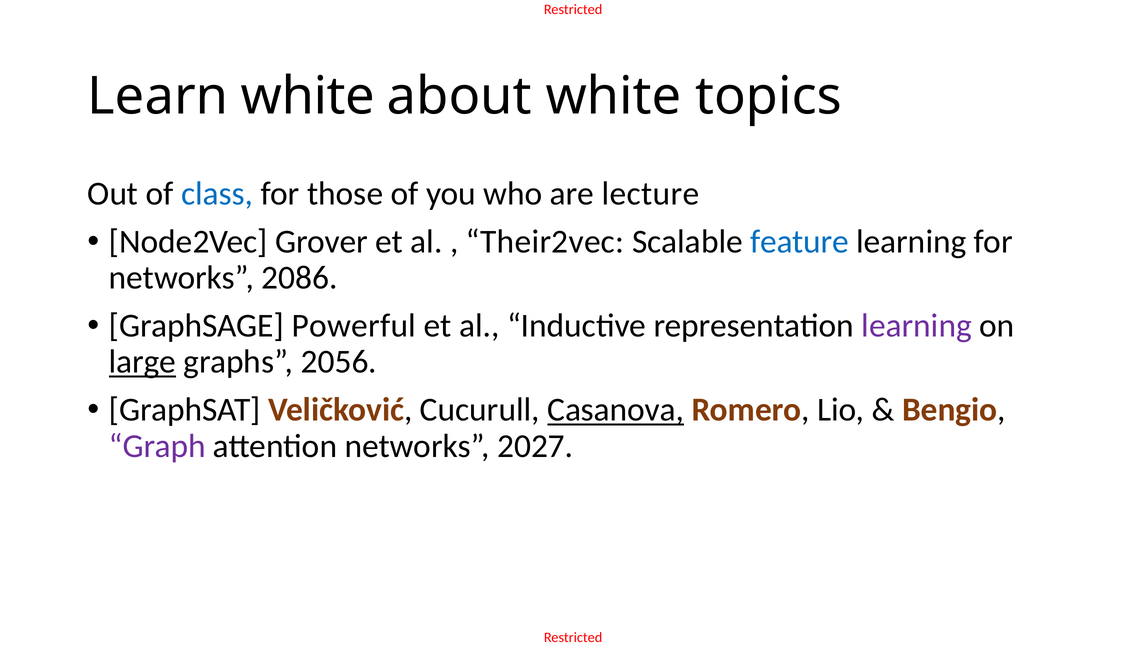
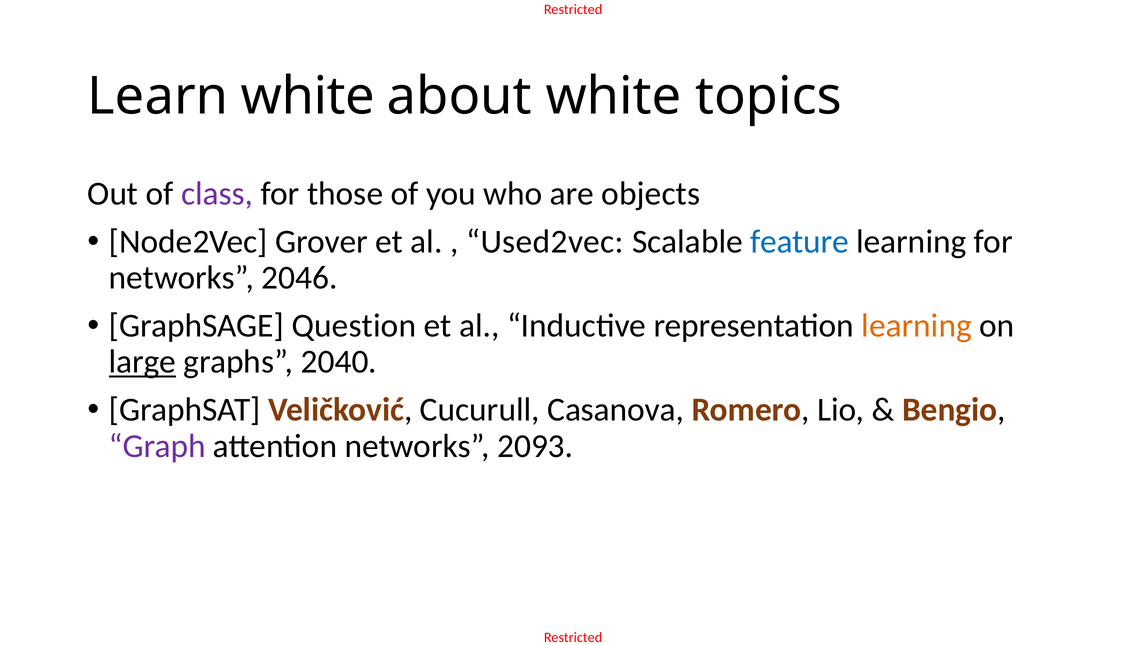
class colour: blue -> purple
lecture: lecture -> objects
Their2vec: Their2vec -> Used2vec
2086: 2086 -> 2046
Powerful: Powerful -> Question
learning at (917, 326) colour: purple -> orange
2056: 2056 -> 2040
Casanova underline: present -> none
2027: 2027 -> 2093
